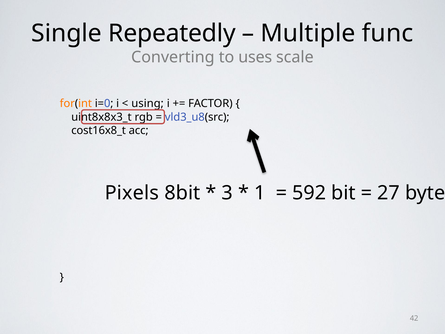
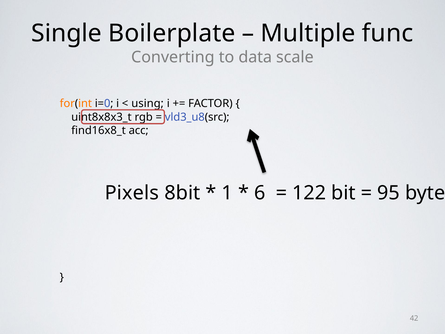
Repeatedly: Repeatedly -> Boilerplate
uses: uses -> data
cost16x8_t: cost16x8_t -> find16x8_t
3: 3 -> 1
1: 1 -> 6
592: 592 -> 122
27: 27 -> 95
